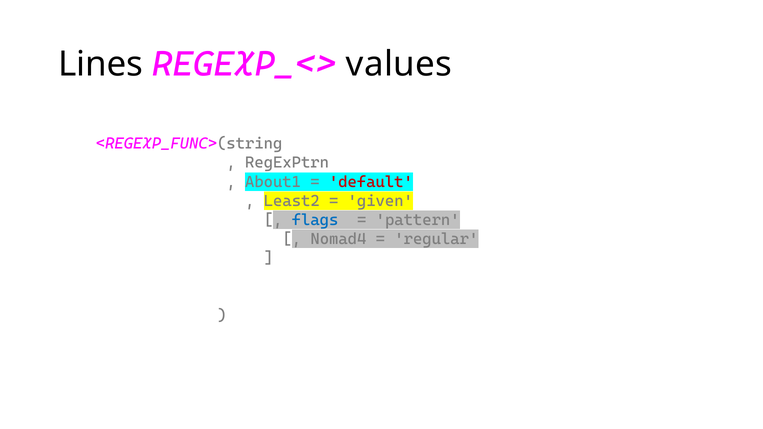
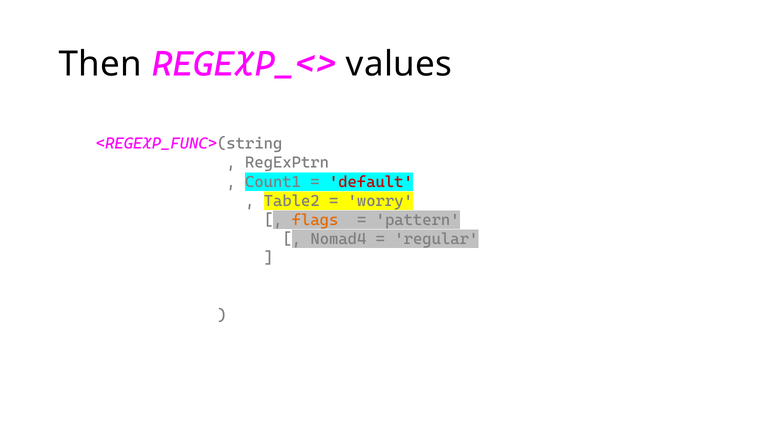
Lines: Lines -> Then
About1: About1 -> Count1
Least2: Least2 -> Table2
given: given -> worry
flags colour: blue -> orange
